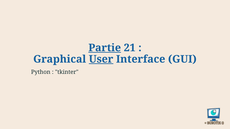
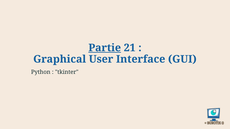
User underline: present -> none
